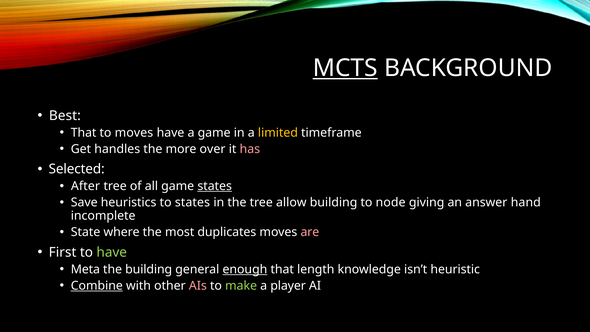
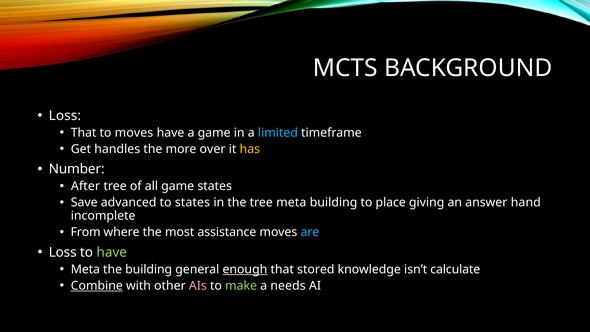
MCTS underline: present -> none
Best at (65, 116): Best -> Loss
limited colour: yellow -> light blue
has colour: pink -> yellow
Selected: Selected -> Number
states at (215, 186) underline: present -> none
heuristics: heuristics -> advanced
tree allow: allow -> meta
node: node -> place
State: State -> From
duplicates: duplicates -> assistance
are colour: pink -> light blue
First at (63, 252): First -> Loss
length: length -> stored
heuristic: heuristic -> calculate
player: player -> needs
